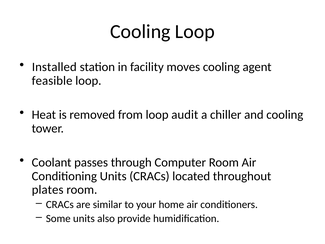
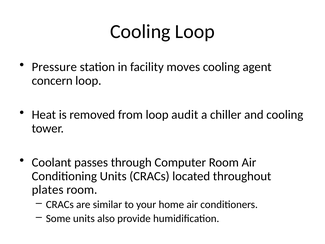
Installed: Installed -> Pressure
feasible: feasible -> concern
